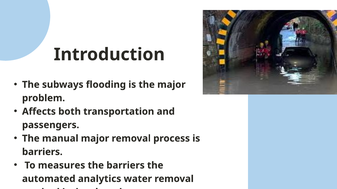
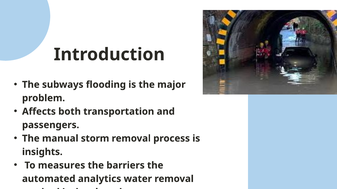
manual major: major -> storm
barriers at (42, 152): barriers -> insights
